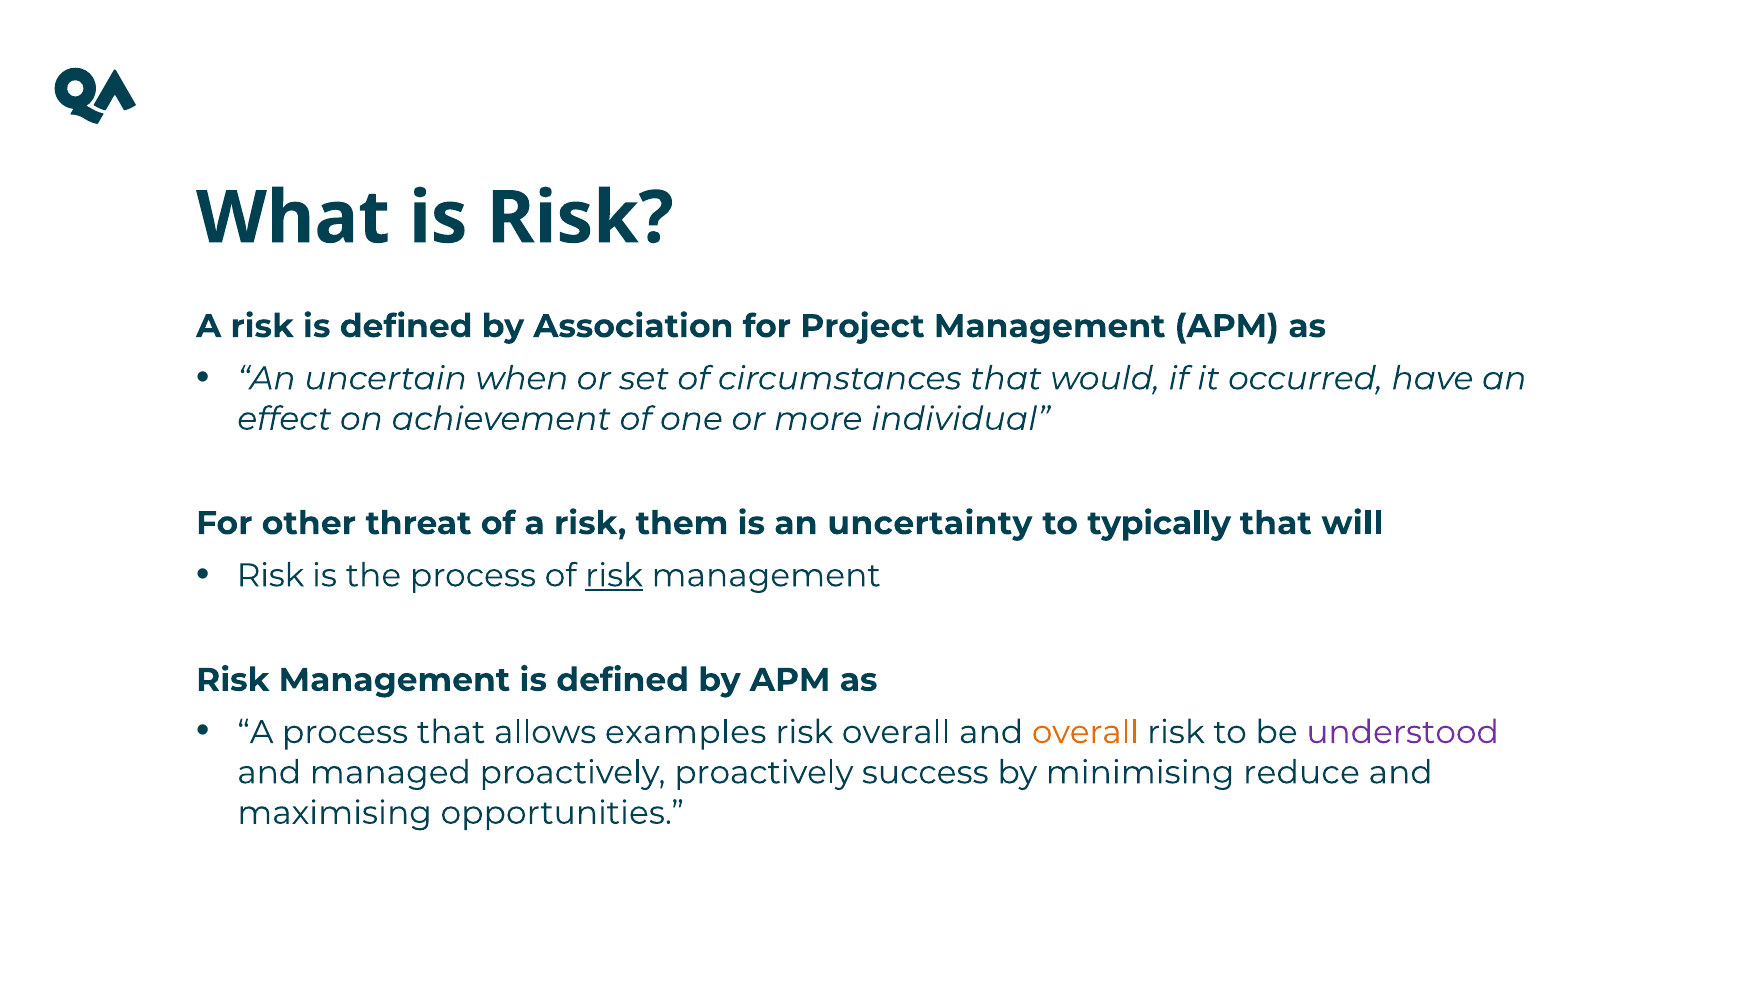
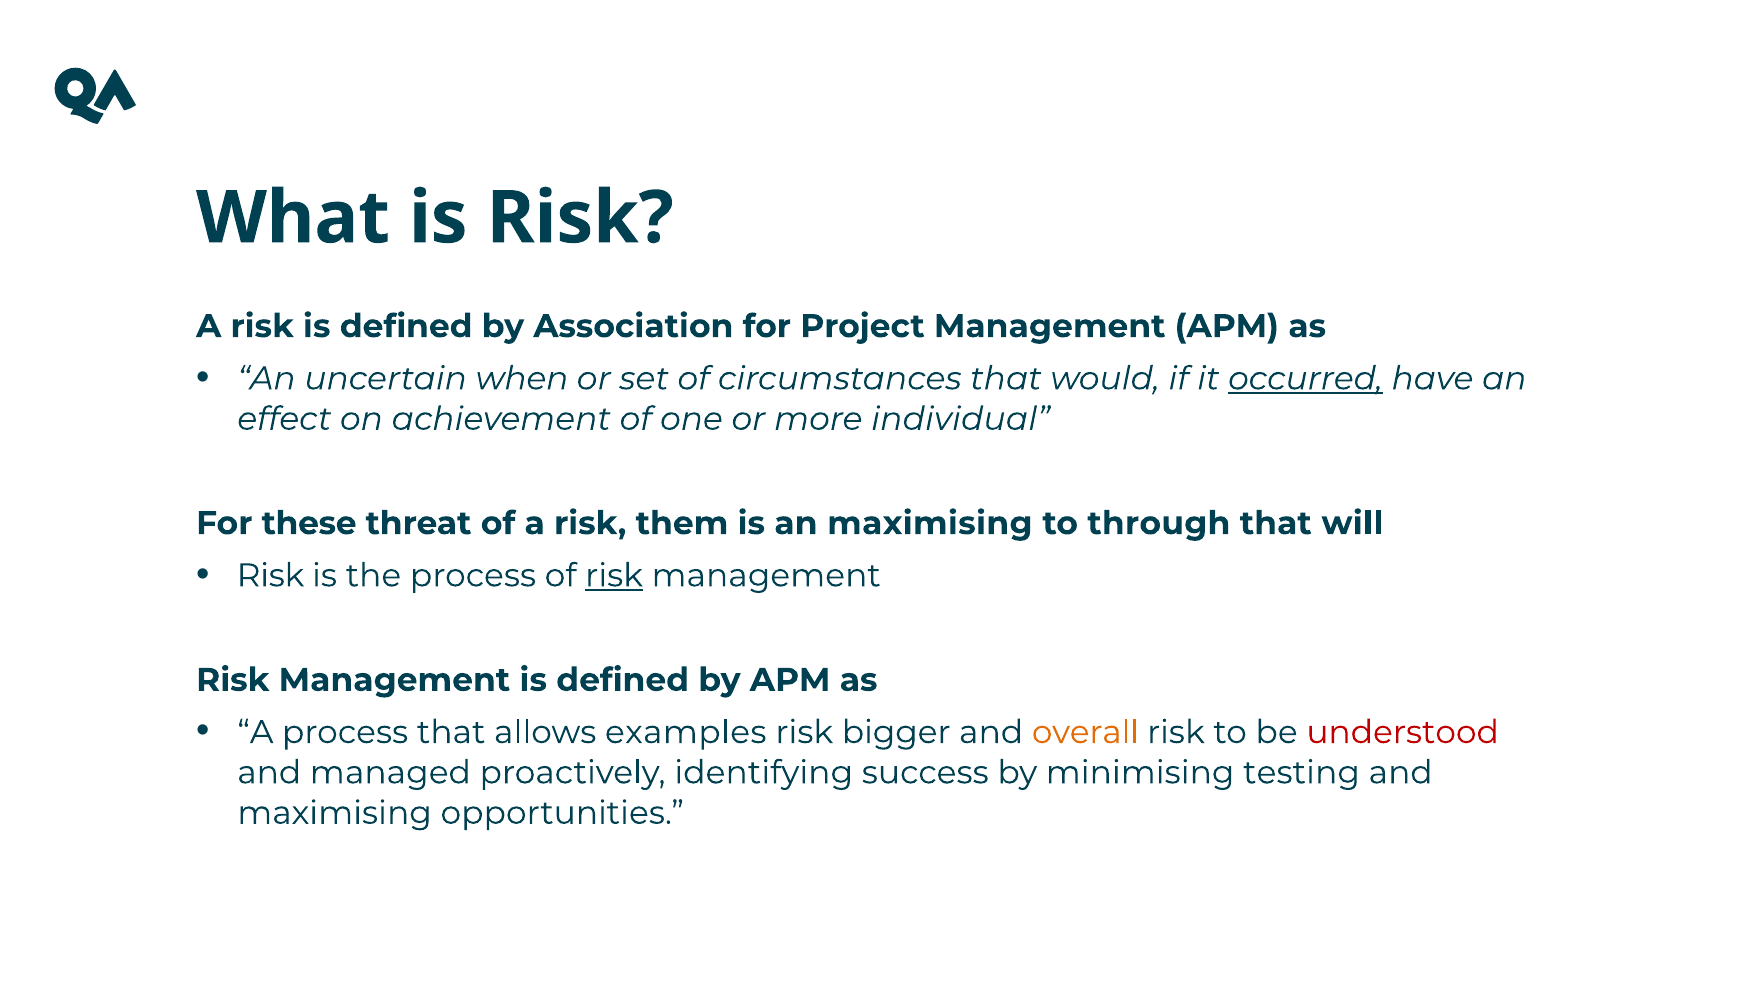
occurred underline: none -> present
other: other -> these
an uncertainty: uncertainty -> maximising
typically: typically -> through
risk overall: overall -> bigger
understood colour: purple -> red
proactively proactively: proactively -> identifying
reduce: reduce -> testing
